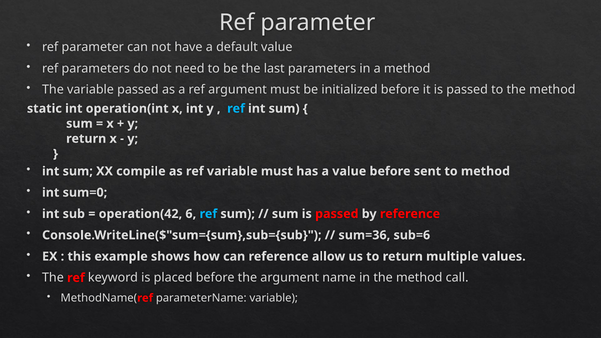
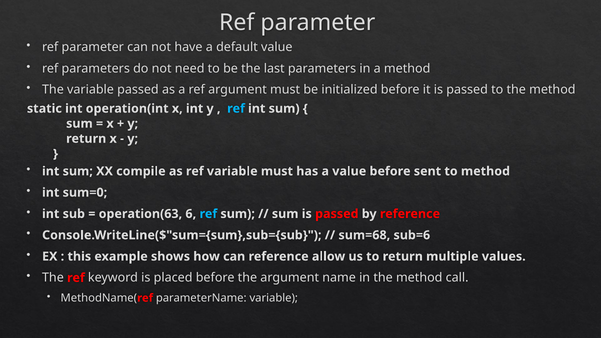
operation(42: operation(42 -> operation(63
sum=36: sum=36 -> sum=68
